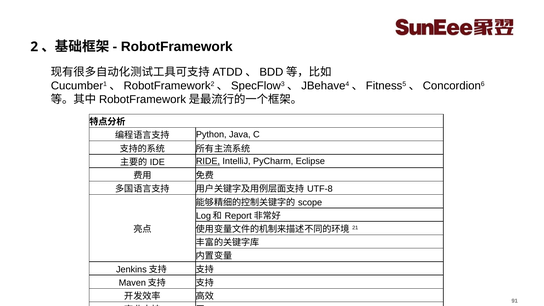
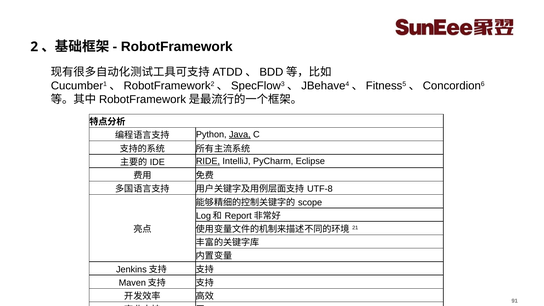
Java underline: none -> present
